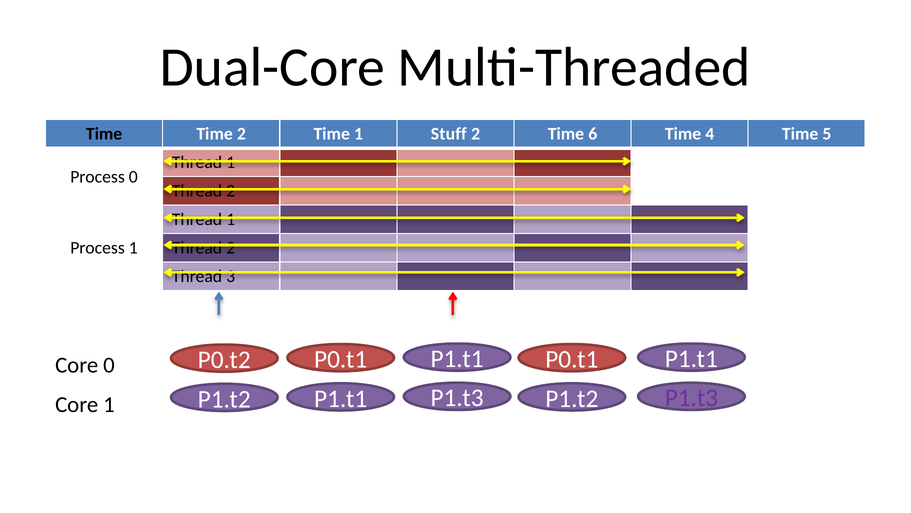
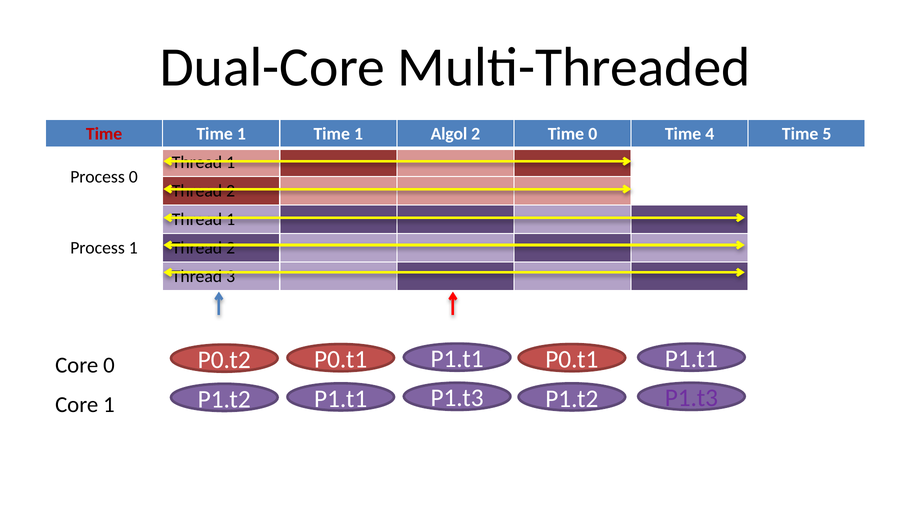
Time at (104, 134) colour: black -> red
2 at (241, 134): 2 -> 1
Stuff: Stuff -> Algol
Time 6: 6 -> 0
